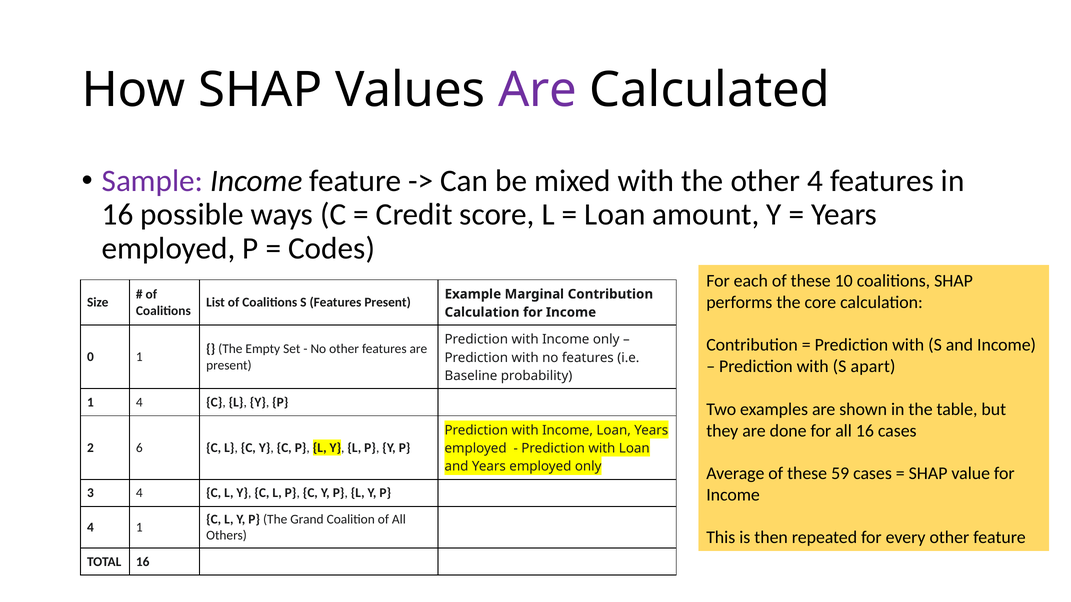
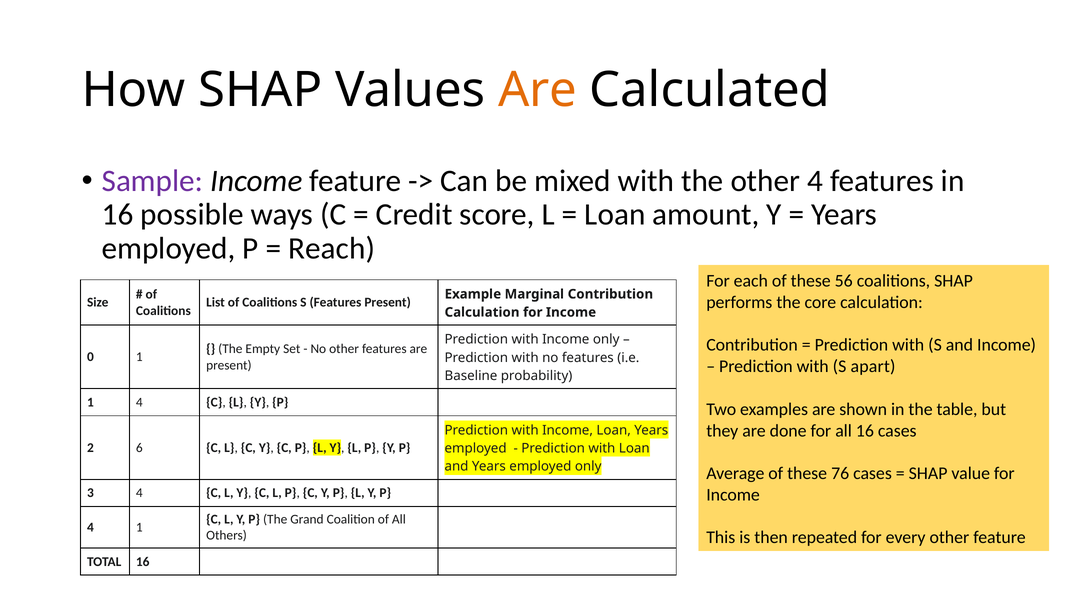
Are at (537, 90) colour: purple -> orange
Codes: Codes -> Reach
10: 10 -> 56
59: 59 -> 76
